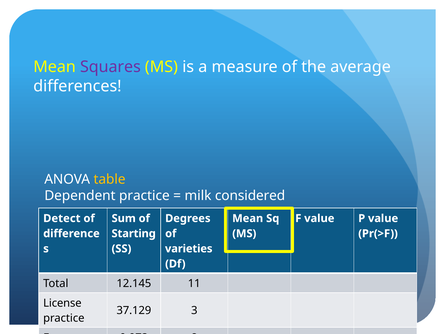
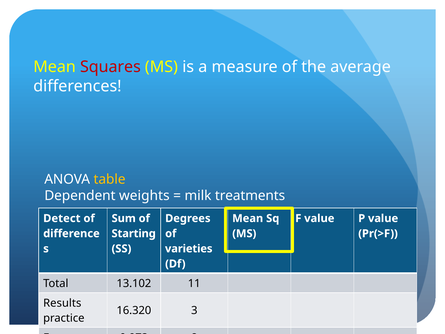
Squares colour: purple -> red
Dependent practice: practice -> weights
considered: considered -> treatments
12.145: 12.145 -> 13.102
License: License -> Results
37.129: 37.129 -> 16.320
